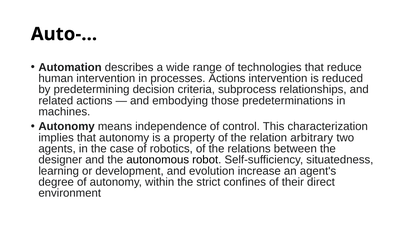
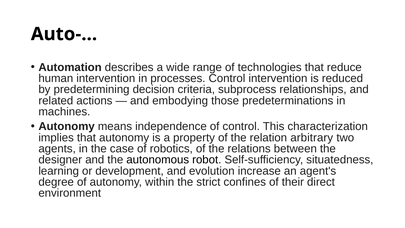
processes Actions: Actions -> Control
